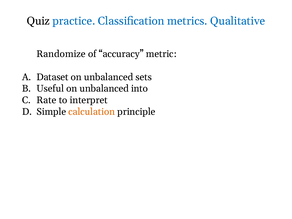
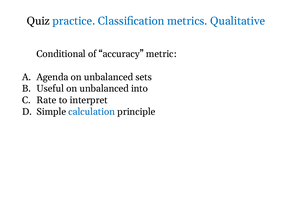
Randomize: Randomize -> Conditional
Dataset: Dataset -> Agenda
calculation colour: orange -> blue
